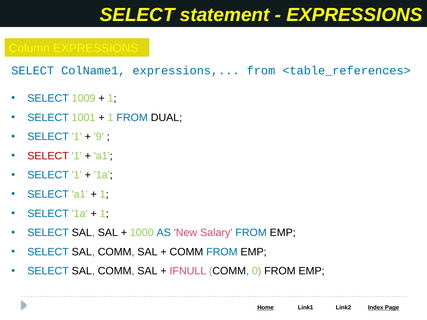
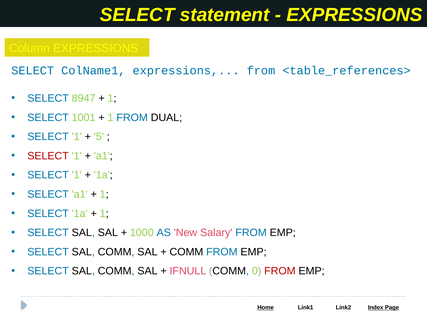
1009: 1009 -> 8947
9: 9 -> 5
FROM at (280, 271) colour: black -> red
